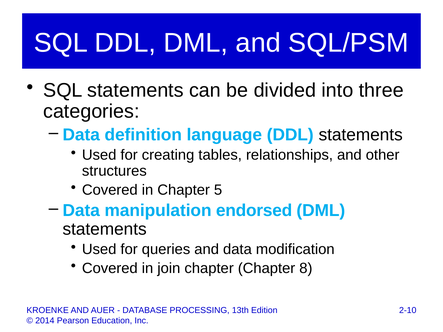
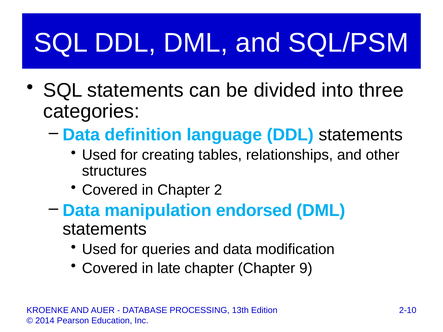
5: 5 -> 2
join: join -> late
8: 8 -> 9
